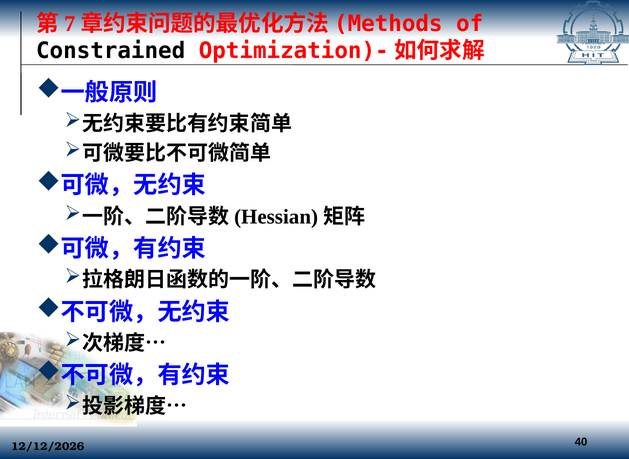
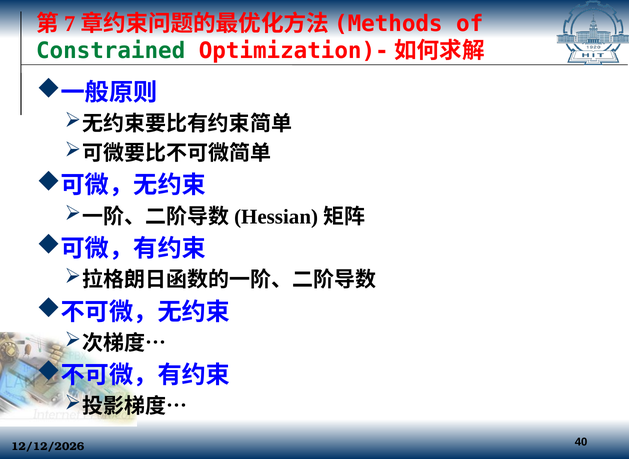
Constrained colour: black -> green
